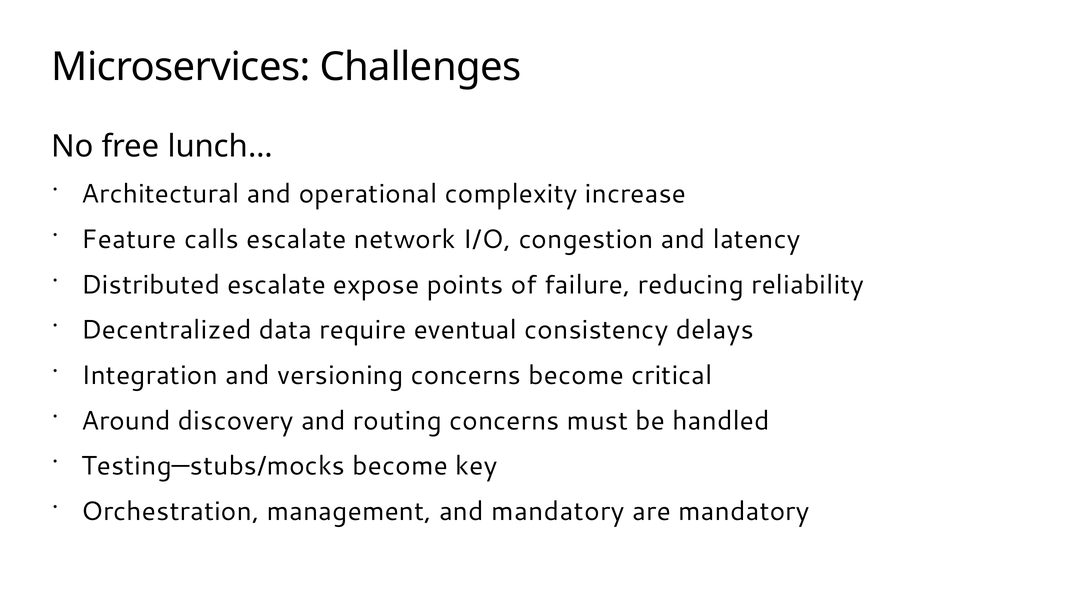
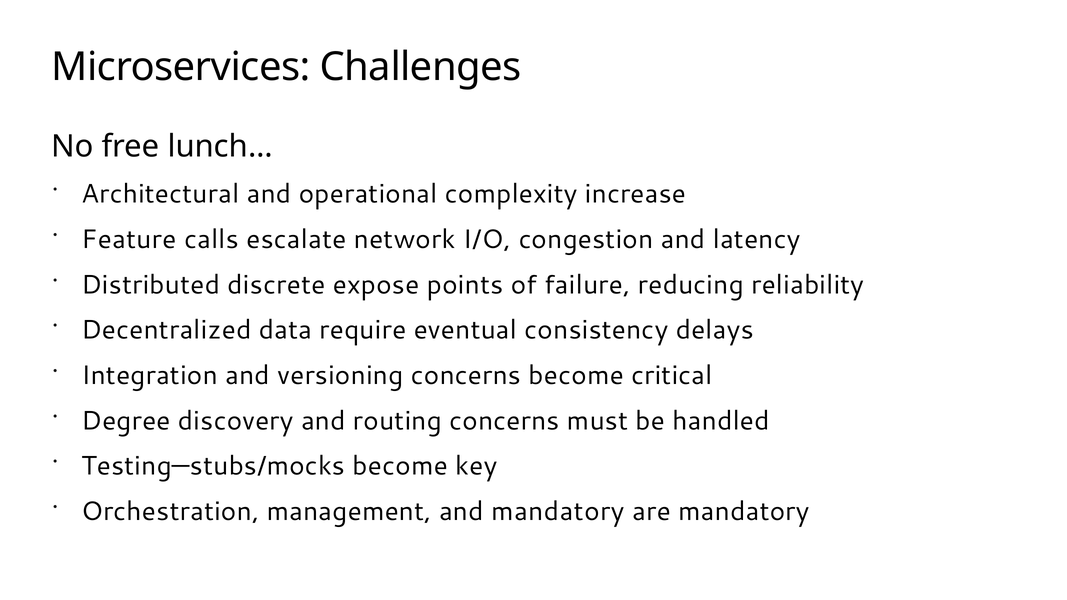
Distributed escalate: escalate -> discrete
Around: Around -> Degree
